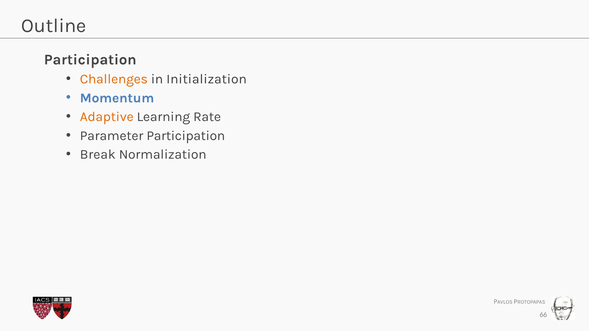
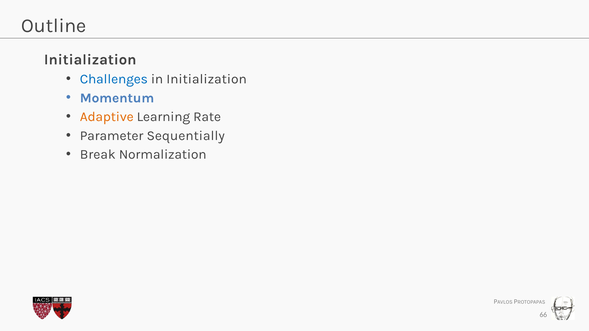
Participation at (90, 60): Participation -> Initialization
Challenges colour: orange -> blue
Parameter Participation: Participation -> Sequentially
